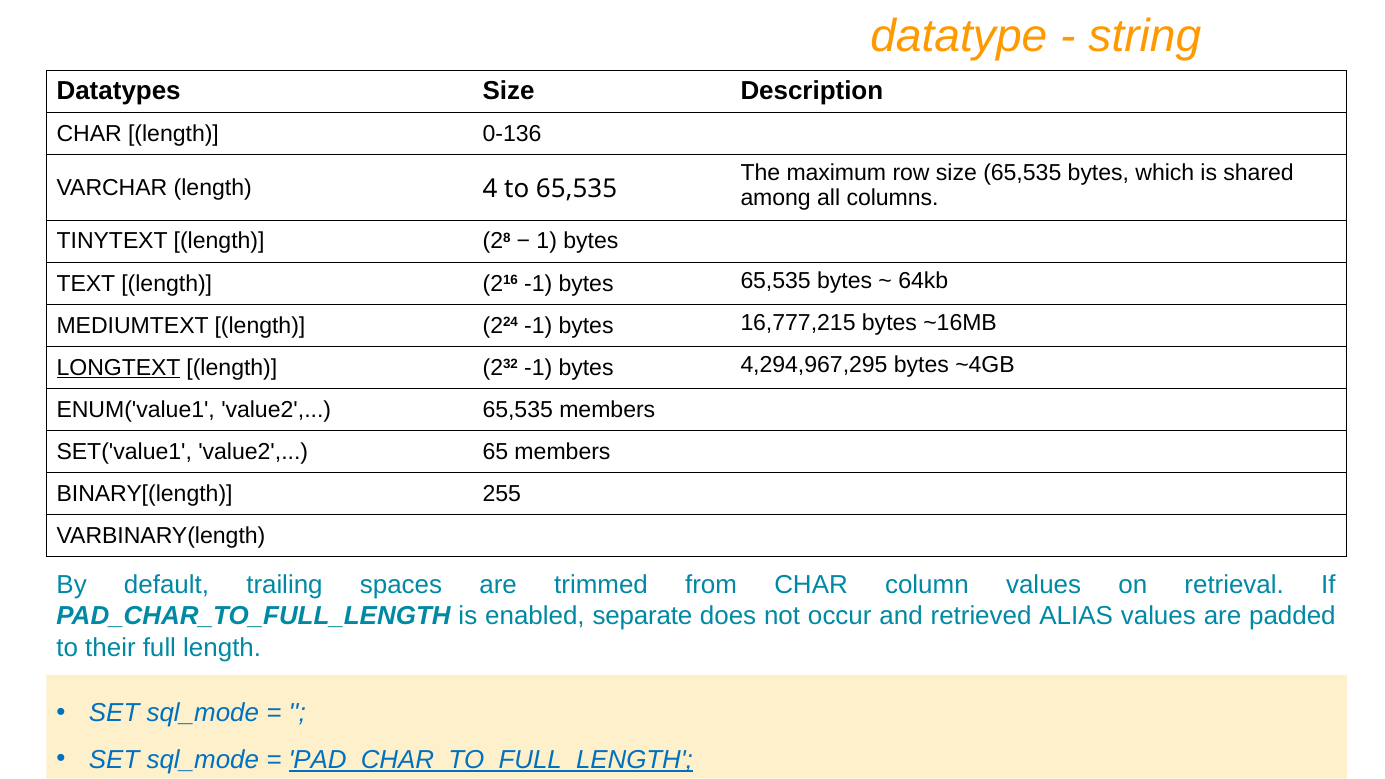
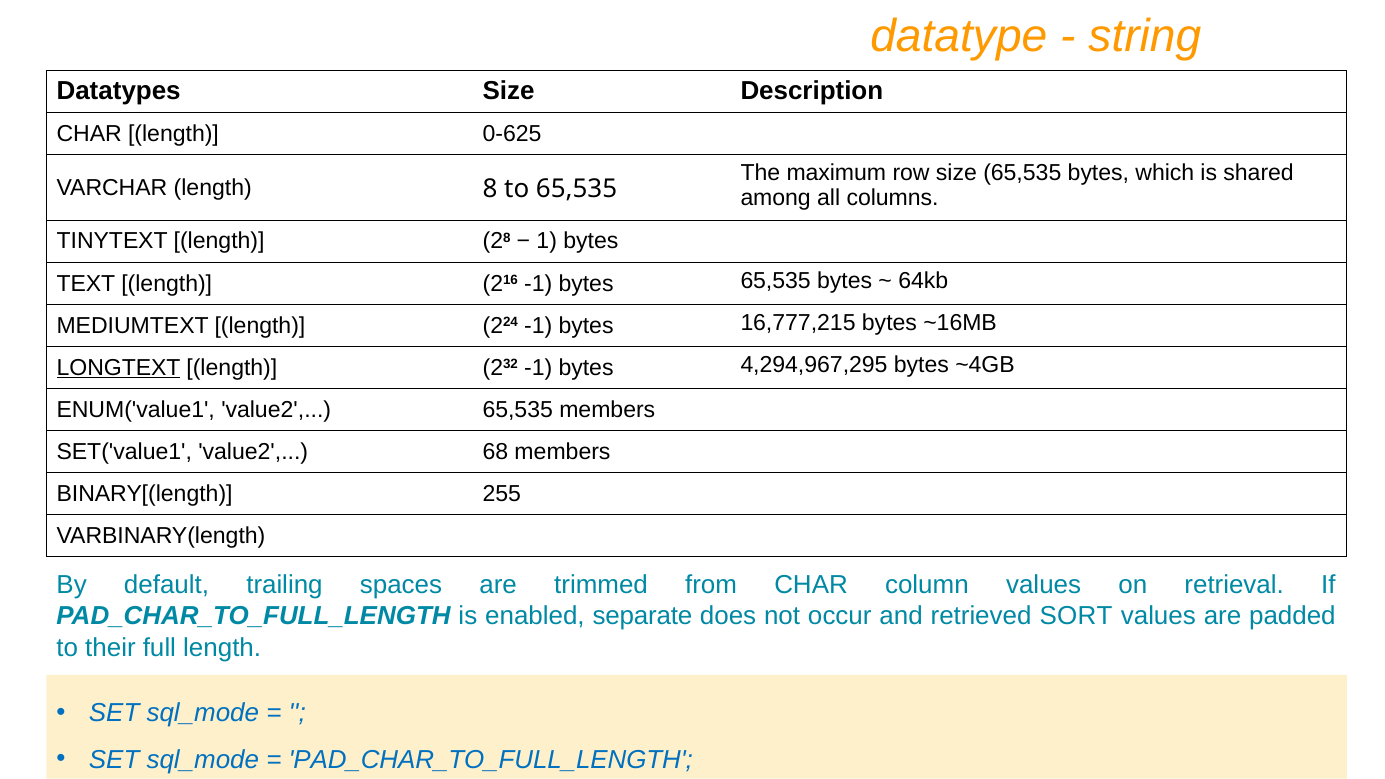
0-136: 0-136 -> 0-625
4: 4 -> 8
65: 65 -> 68
ALIAS: ALIAS -> SORT
PAD_CHAR_TO_FULL_LENGTH at (491, 760) underline: present -> none
